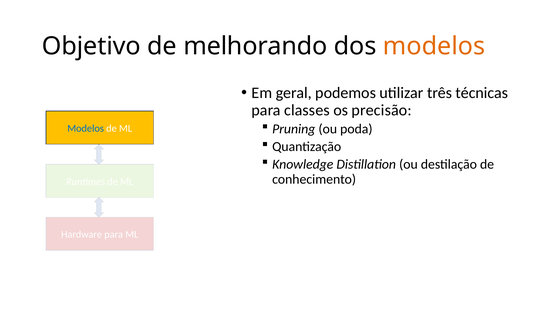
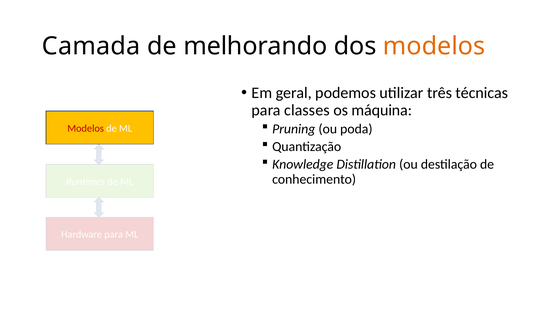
Objetivo: Objetivo -> Camada
precisão: precisão -> máquina
Modelos at (86, 128) colour: blue -> red
